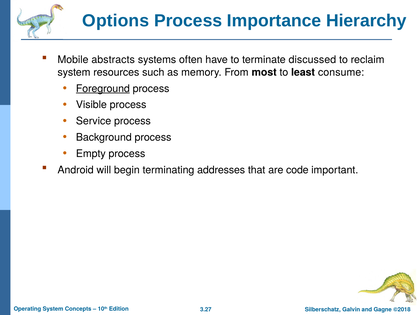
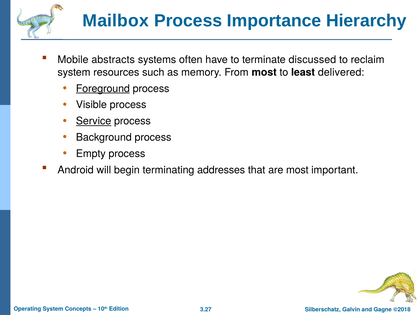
Options: Options -> Mailbox
consume: consume -> delivered
Service underline: none -> present
are code: code -> most
